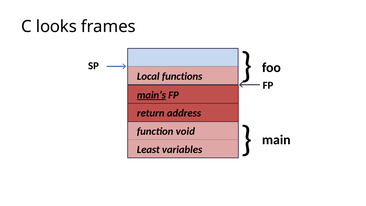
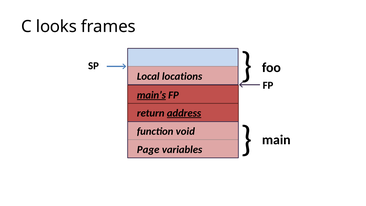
functions: functions -> locations
address underline: none -> present
Least: Least -> Page
